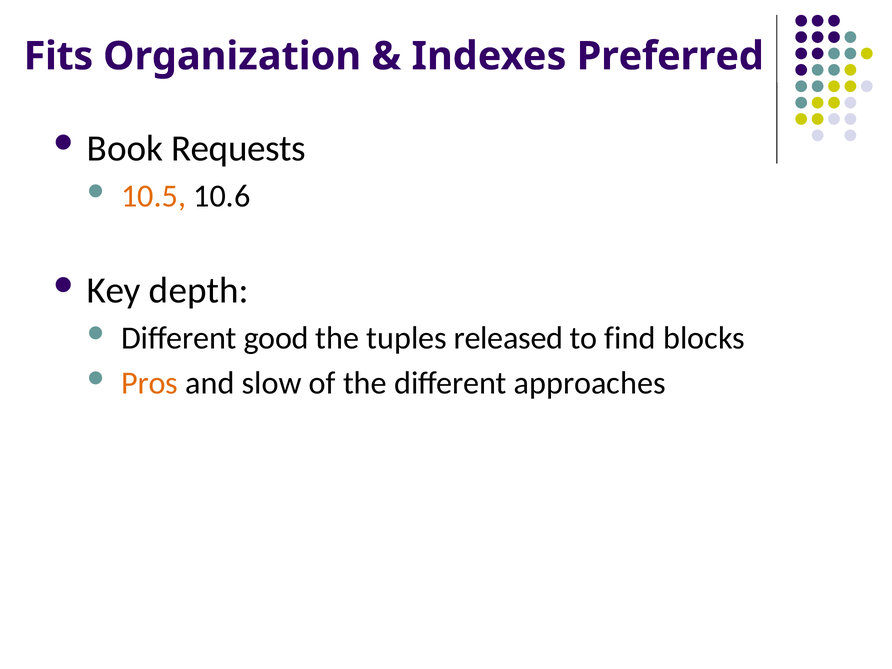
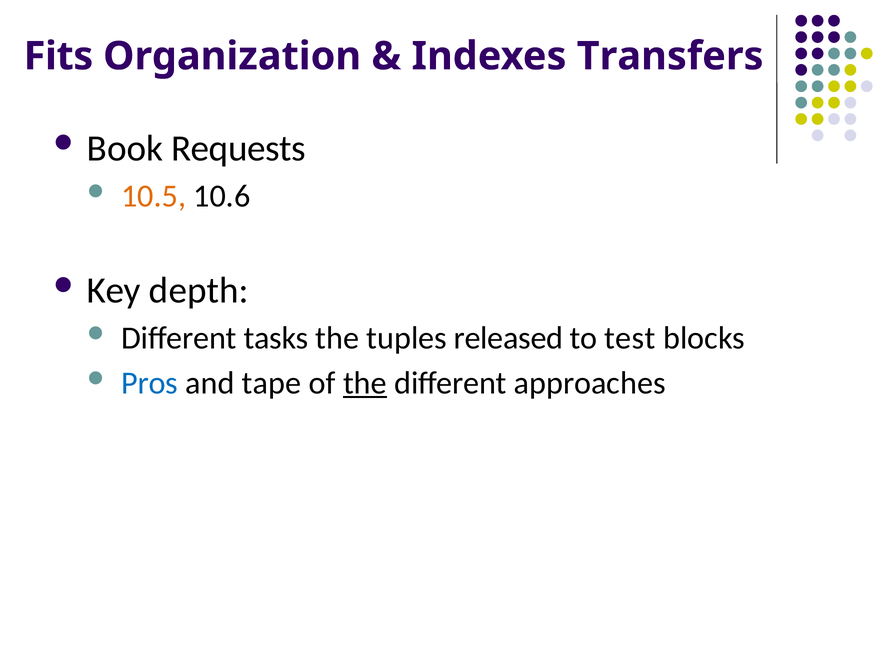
Preferred: Preferred -> Transfers
good: good -> tasks
find: find -> test
Pros colour: orange -> blue
slow: slow -> tape
the at (365, 383) underline: none -> present
